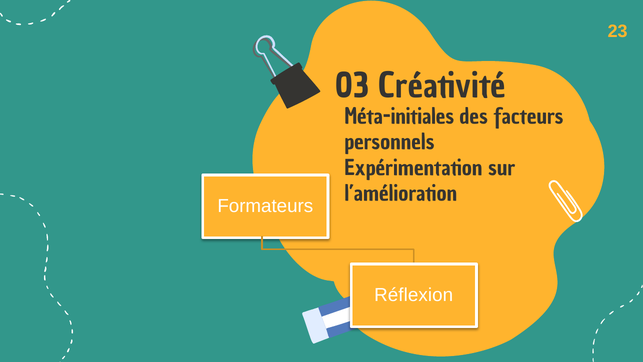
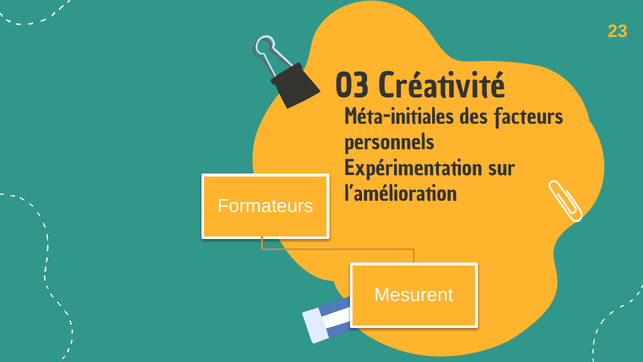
Réflexion: Réflexion -> Mesurent
